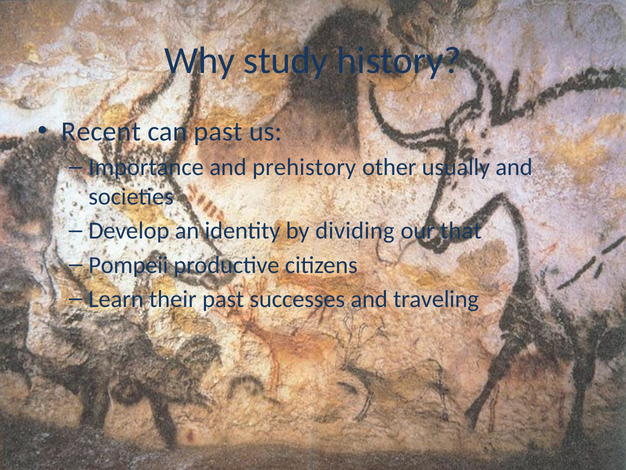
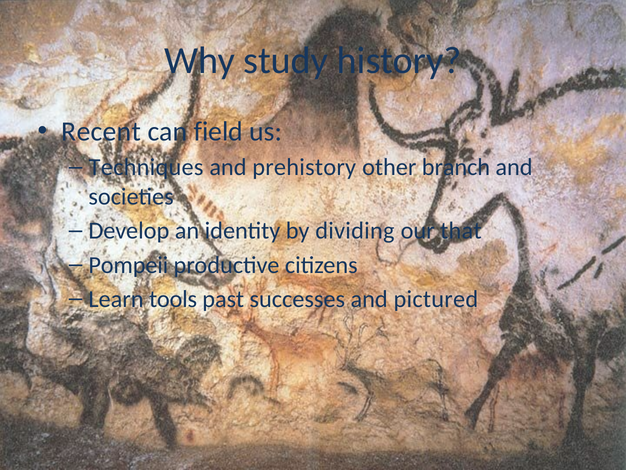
can past: past -> field
Importance: Importance -> Techniques
usually: usually -> branch
their: their -> tools
traveling: traveling -> pictured
